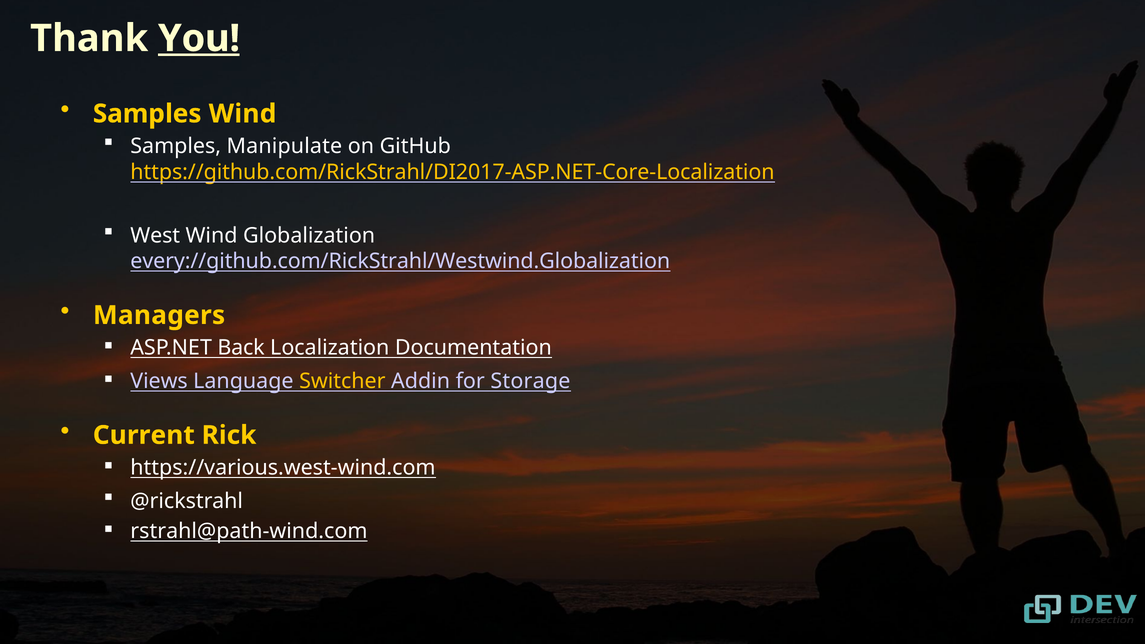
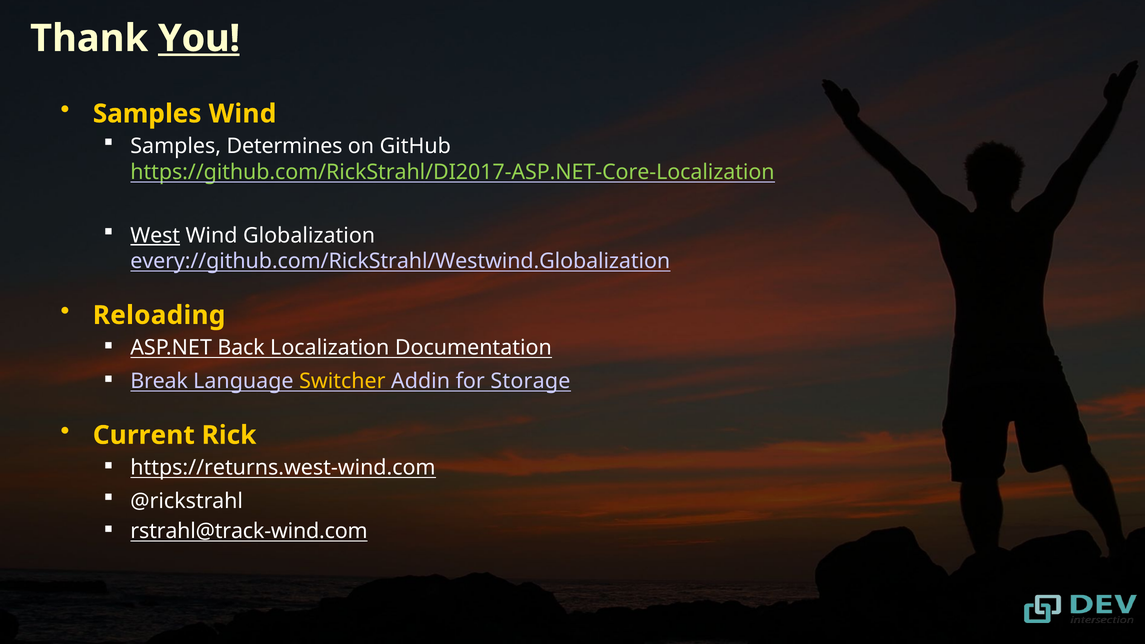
Manipulate: Manipulate -> Determines
https://github.com/RickStrahl/DI2017-ASP.NET-Core-Localization colour: yellow -> light green
West underline: none -> present
Managers: Managers -> Reloading
Views: Views -> Break
https://various.west-wind.com: https://various.west-wind.com -> https://returns.west-wind.com
rstrahl@path-wind.com: rstrahl@path-wind.com -> rstrahl@track-wind.com
